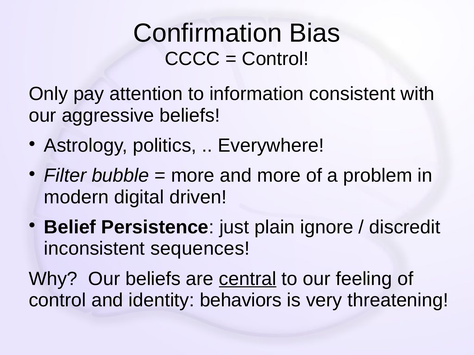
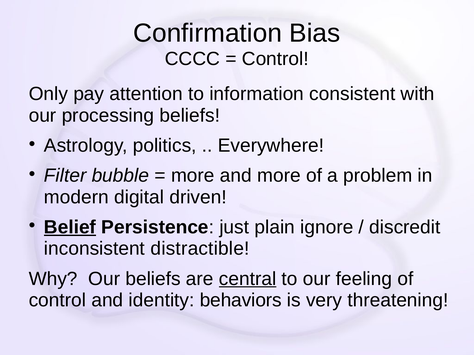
aggressive: aggressive -> processing
Belief underline: none -> present
sequences: sequences -> distractible
